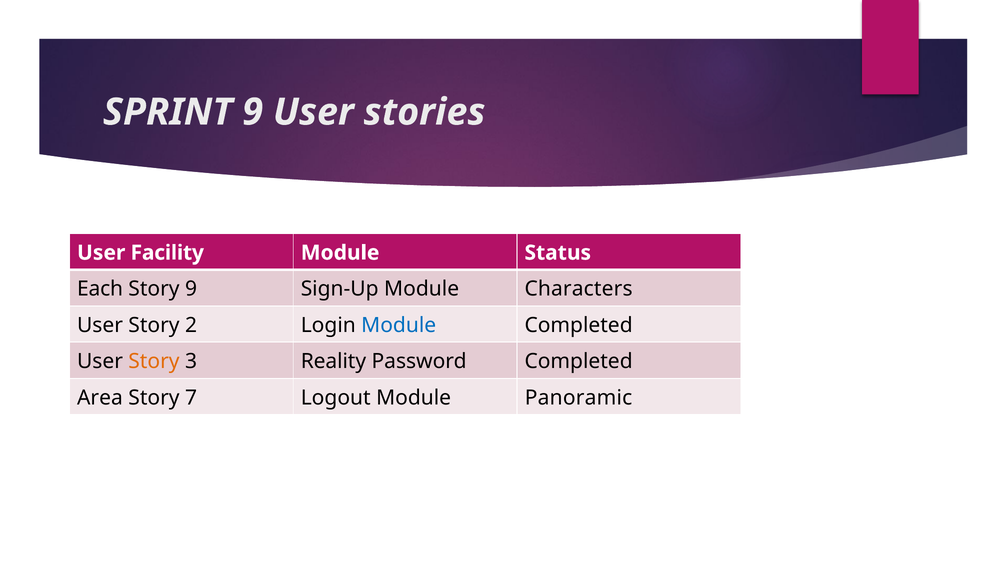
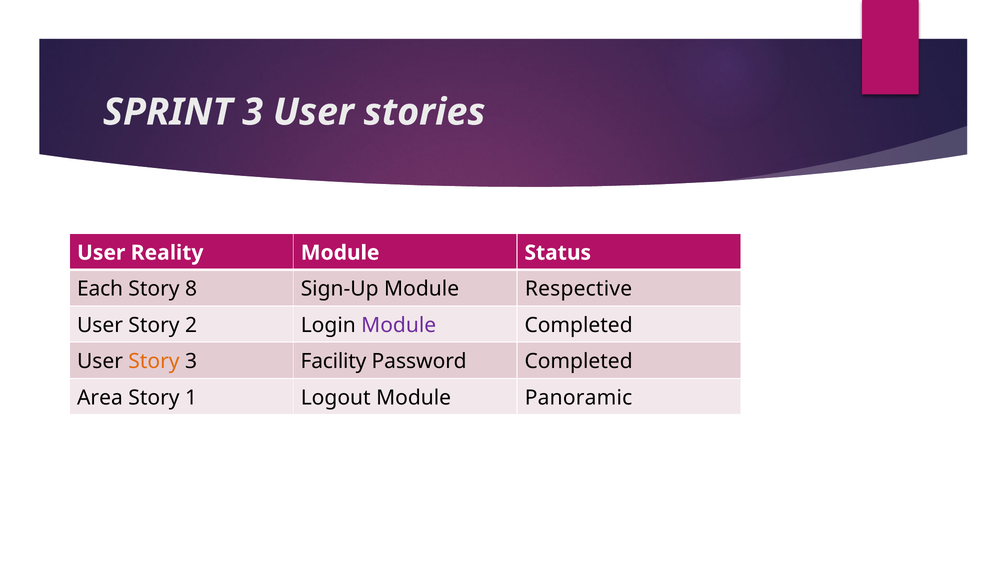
SPRINT 9: 9 -> 3
Facility: Facility -> Reality
Story 9: 9 -> 8
Characters: Characters -> Respective
Module at (399, 326) colour: blue -> purple
Reality: Reality -> Facility
7: 7 -> 1
